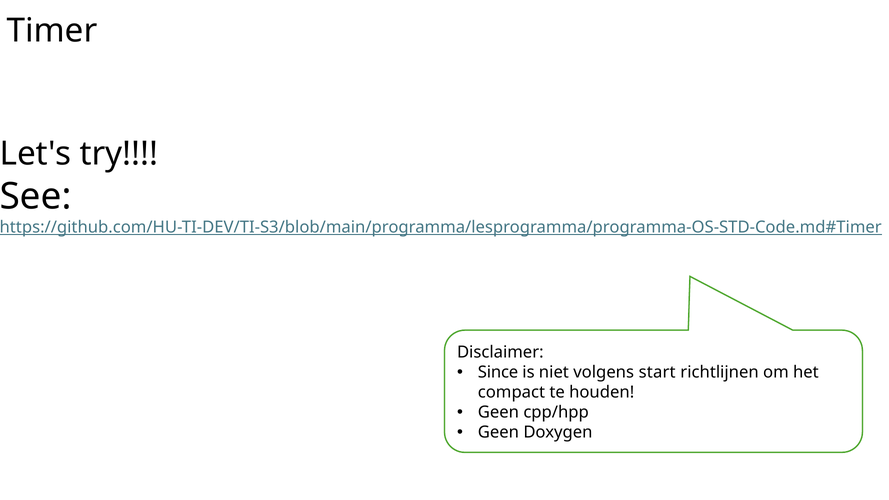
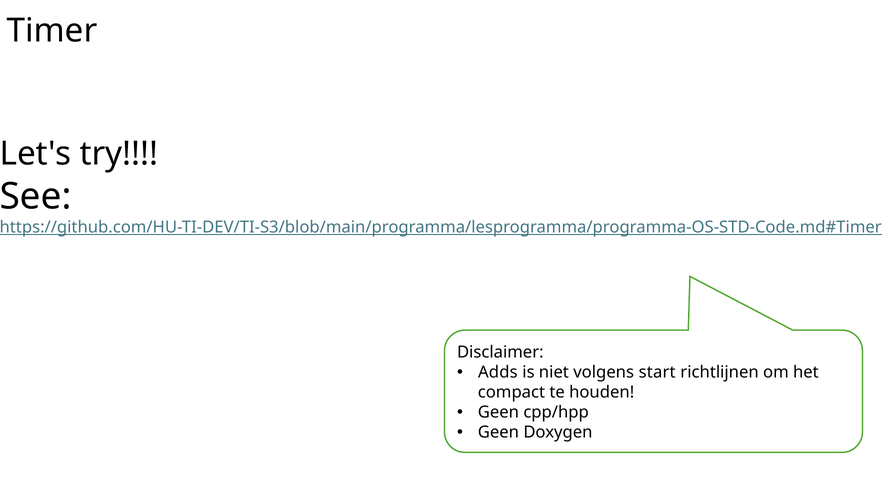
Since: Since -> Adds
